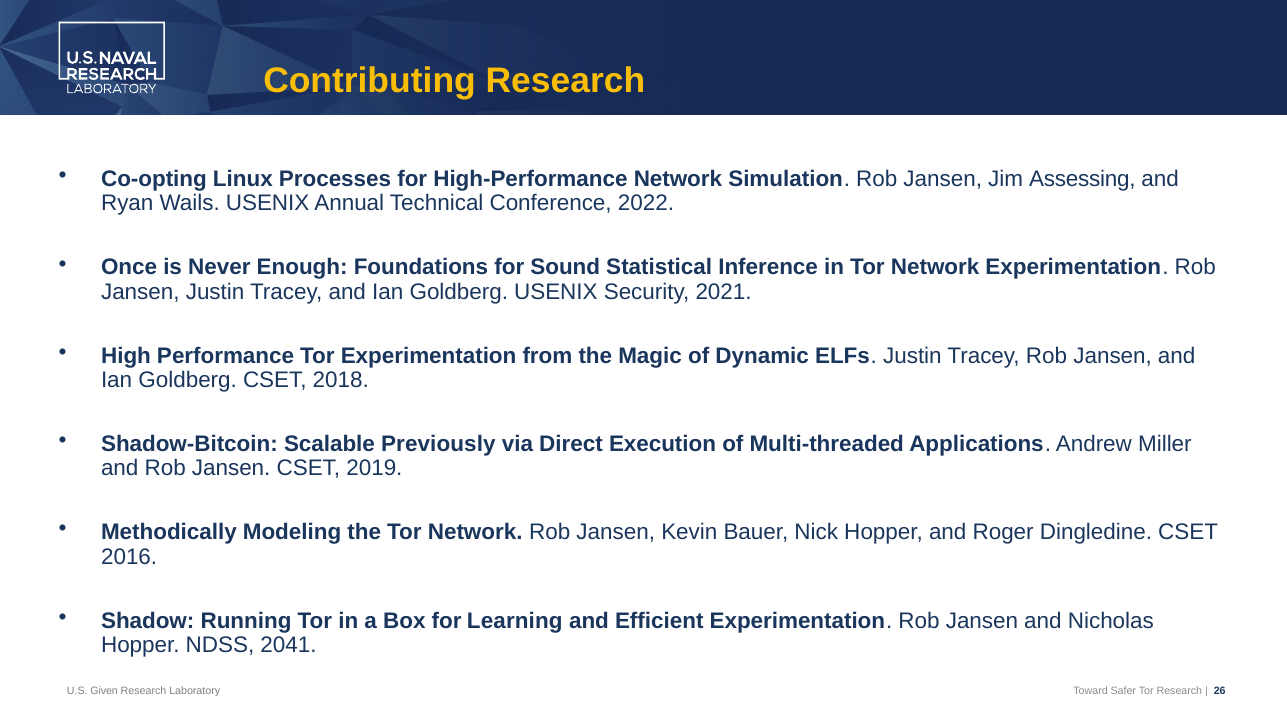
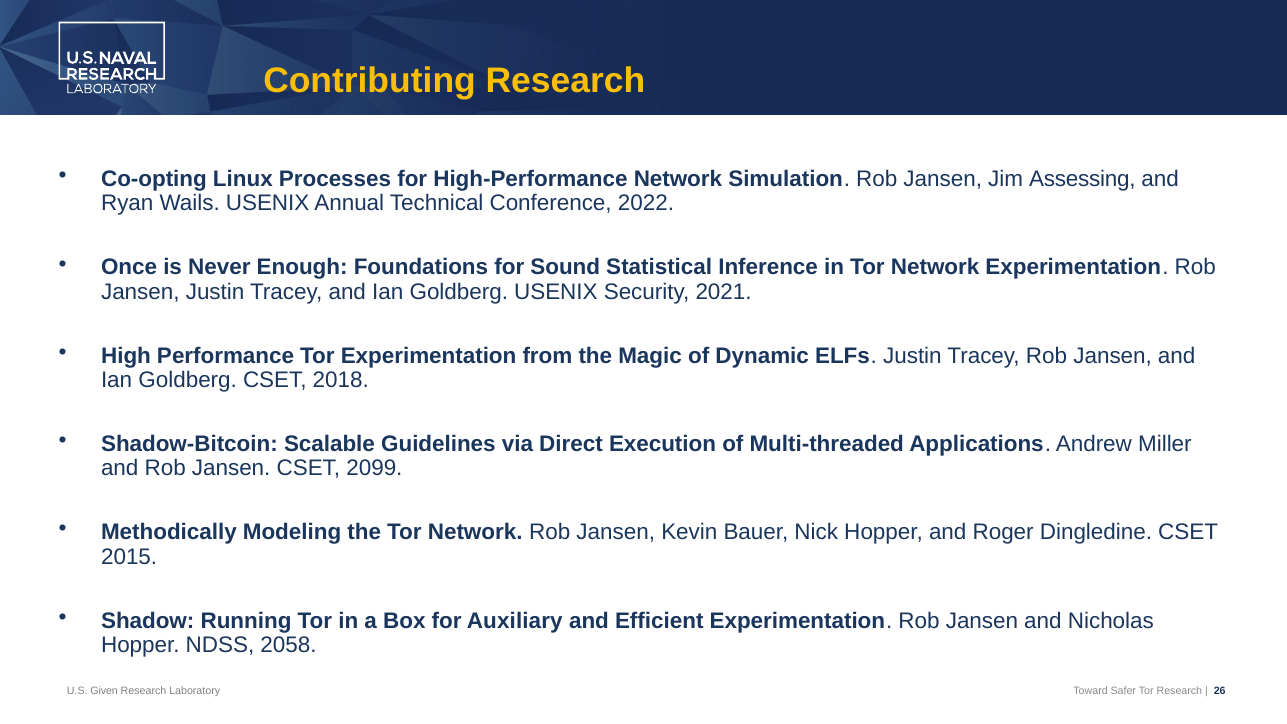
Previously: Previously -> Guidelines
2019: 2019 -> 2099
2016: 2016 -> 2015
Learning: Learning -> Auxiliary
2041: 2041 -> 2058
